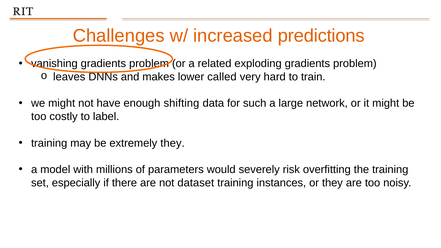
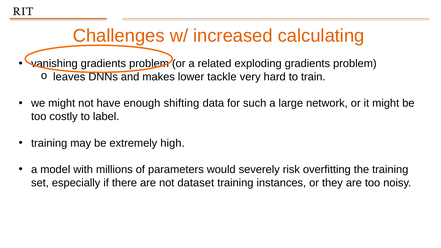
predictions: predictions -> calculating
called: called -> tackle
extremely they: they -> high
